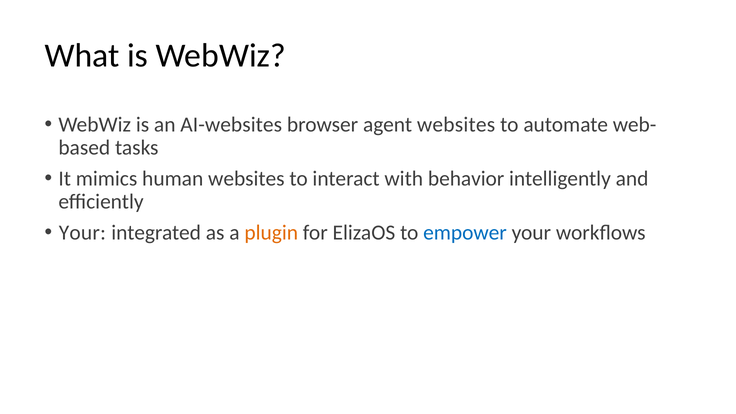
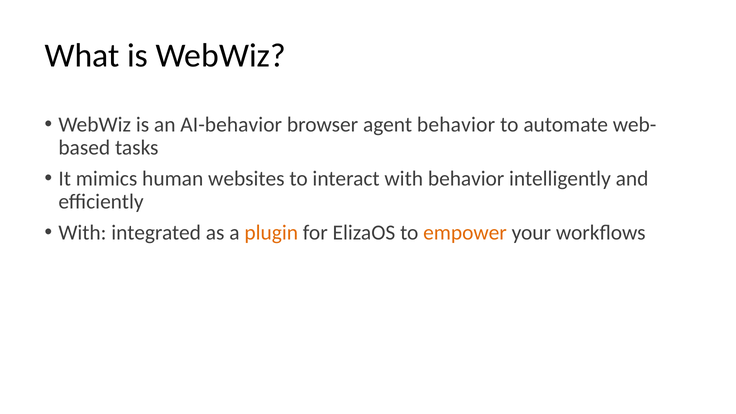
AI-websites: AI-websites -> AI-behavior
agent websites: websites -> behavior
Your at (82, 233): Your -> With
empower colour: blue -> orange
